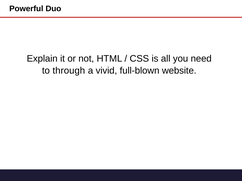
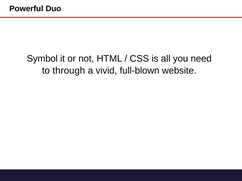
Explain: Explain -> Symbol
